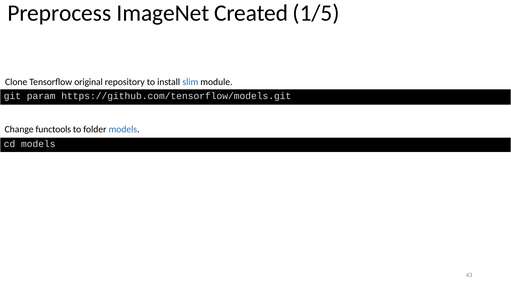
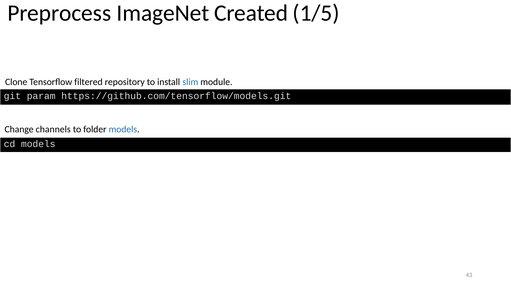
original: original -> filtered
functools: functools -> channels
